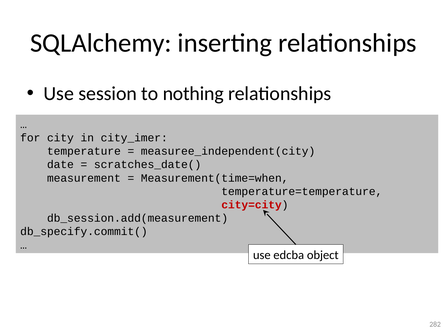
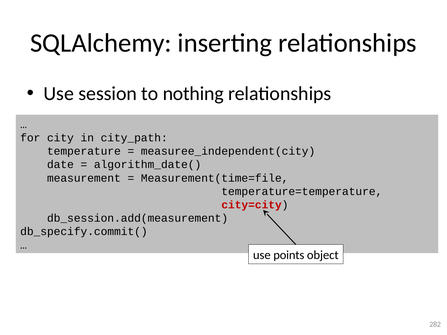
city_imer: city_imer -> city_path
scratches_date(: scratches_date( -> algorithm_date(
Measurement(time=when: Measurement(time=when -> Measurement(time=file
edcba: edcba -> points
